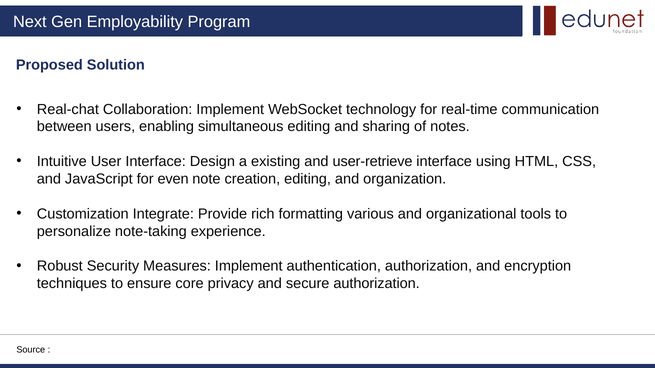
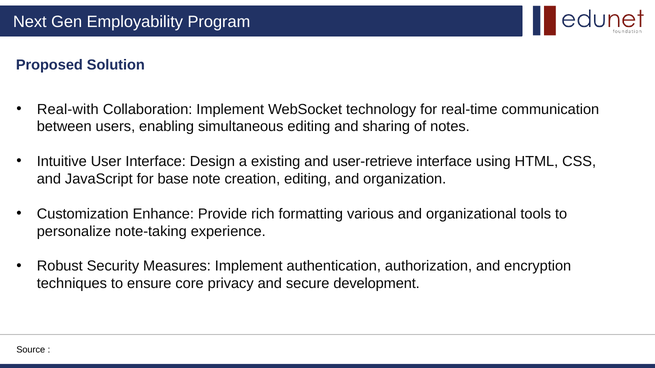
Real-chat: Real-chat -> Real-with
even: even -> base
Integrate: Integrate -> Enhance
secure authorization: authorization -> development
